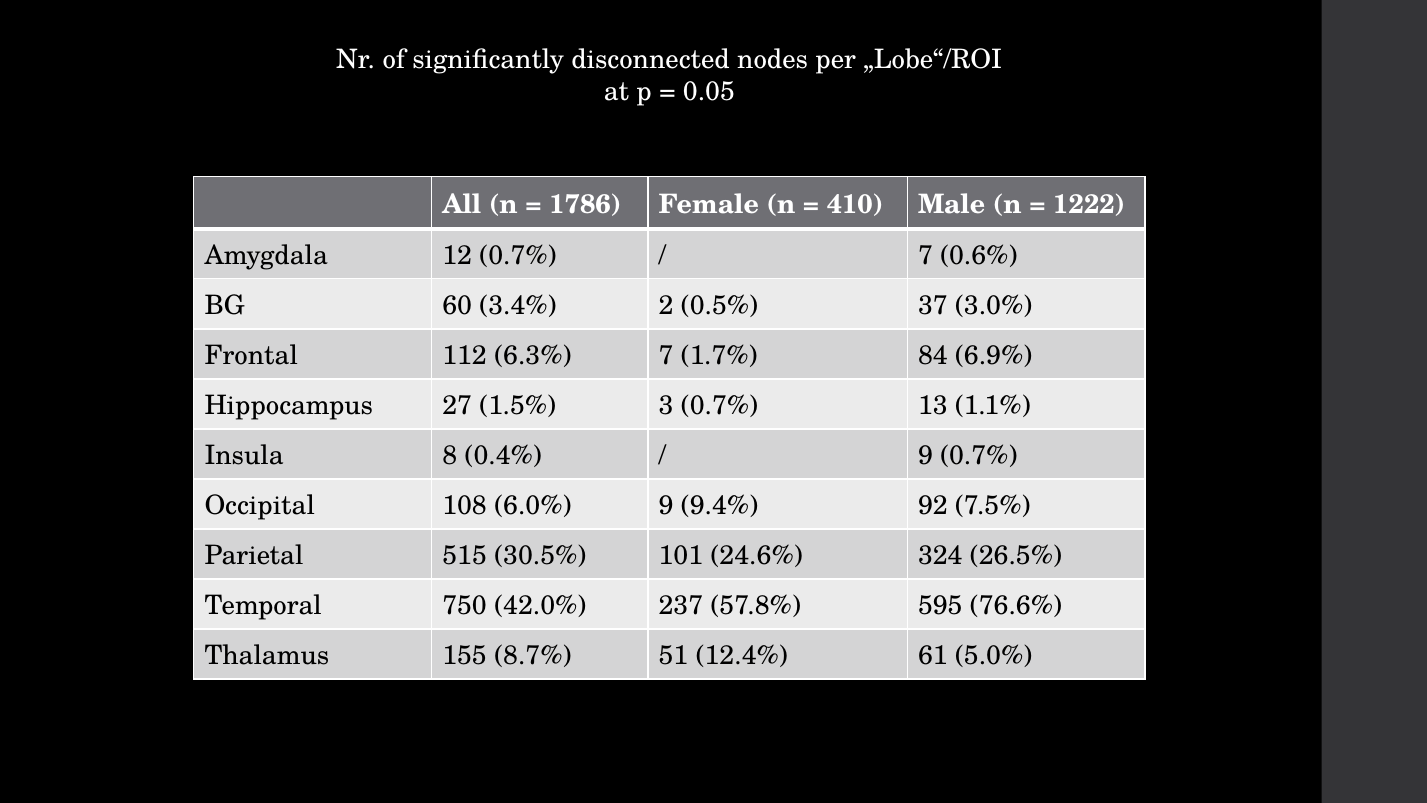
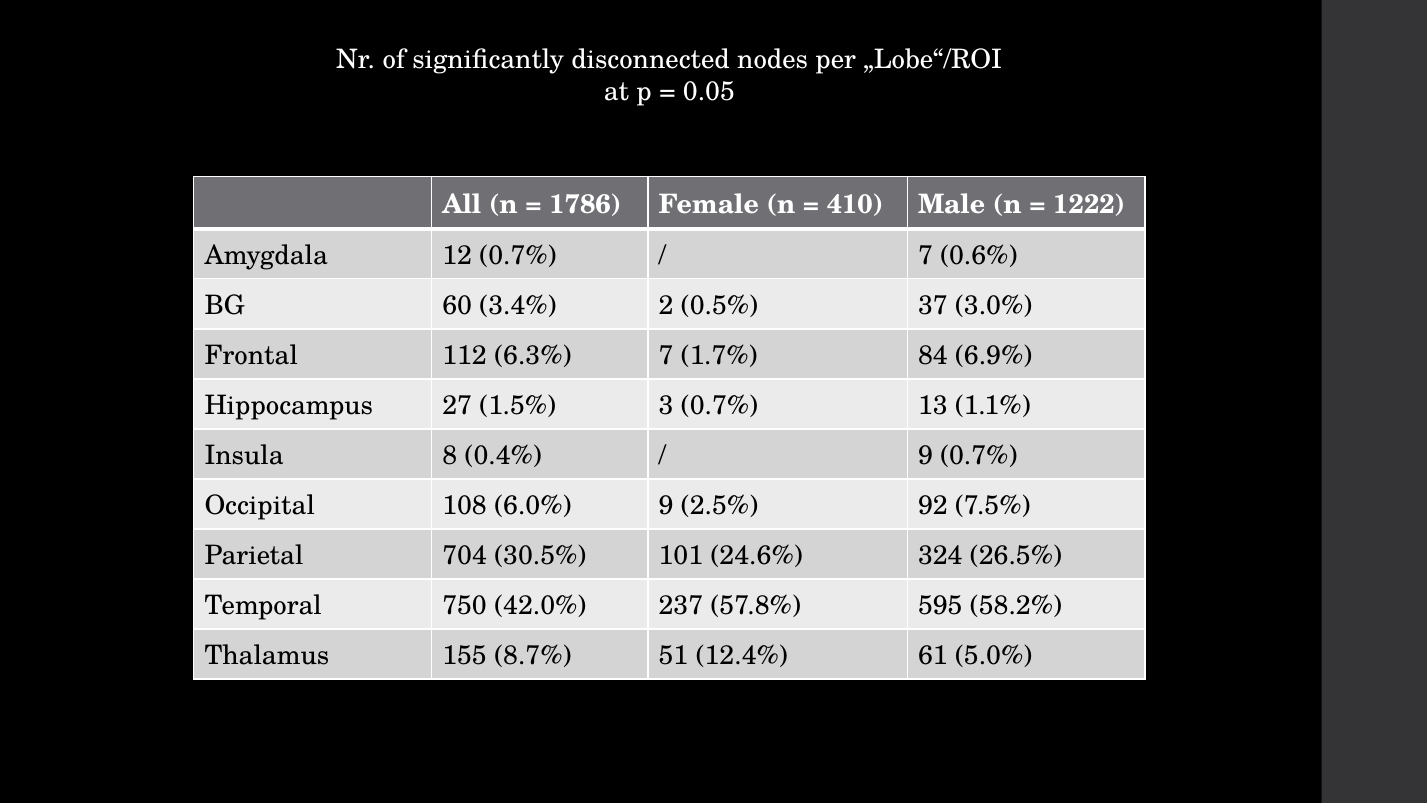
9.4%: 9.4% -> 2.5%
515: 515 -> 704
76.6%: 76.6% -> 58.2%
